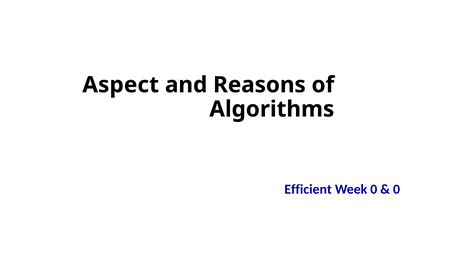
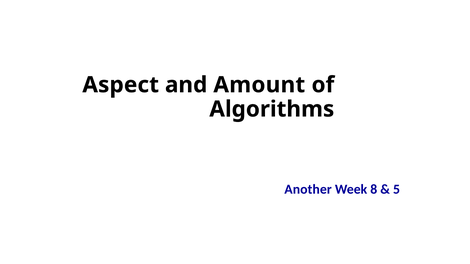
Reasons: Reasons -> Amount
Efficient: Efficient -> Another
Week 0: 0 -> 8
0 at (397, 190): 0 -> 5
